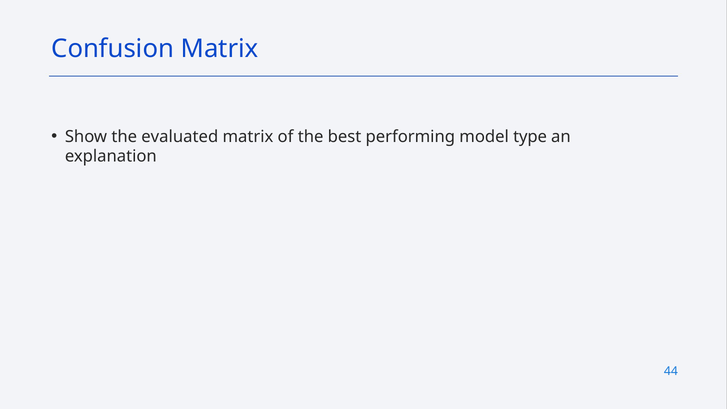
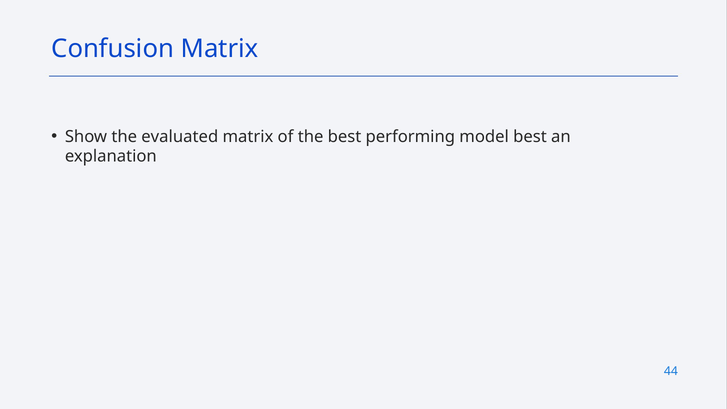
model type: type -> best
